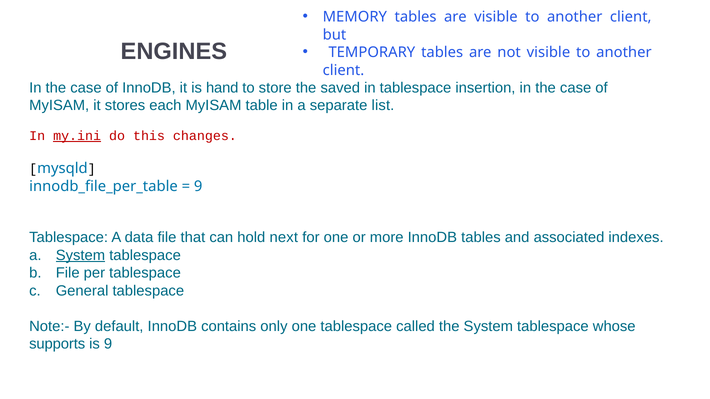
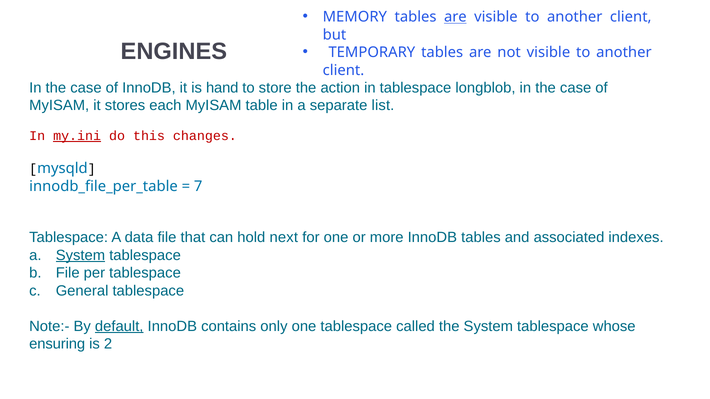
are at (455, 17) underline: none -> present
saved: saved -> action
insertion: insertion -> longblob
9 at (198, 186): 9 -> 7
default underline: none -> present
supports: supports -> ensuring
is 9: 9 -> 2
